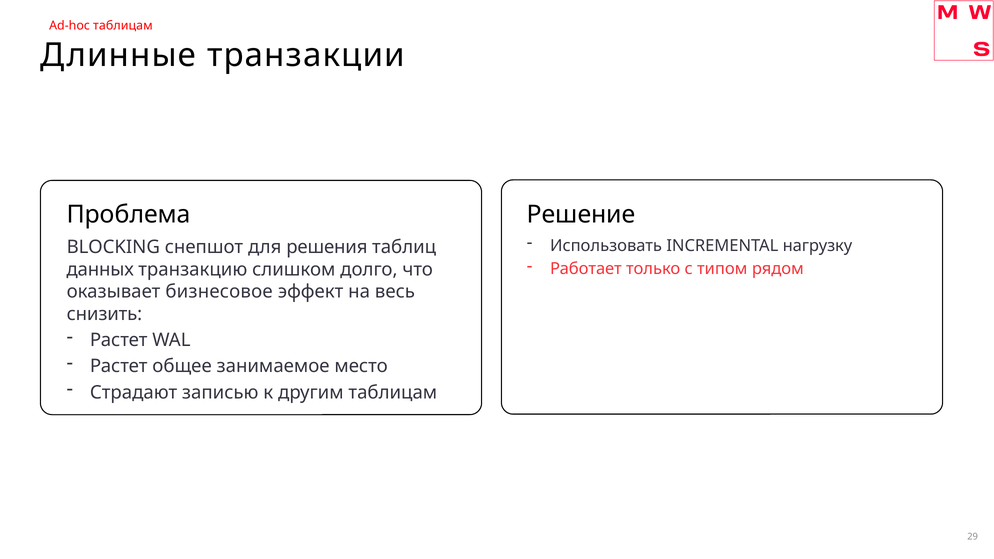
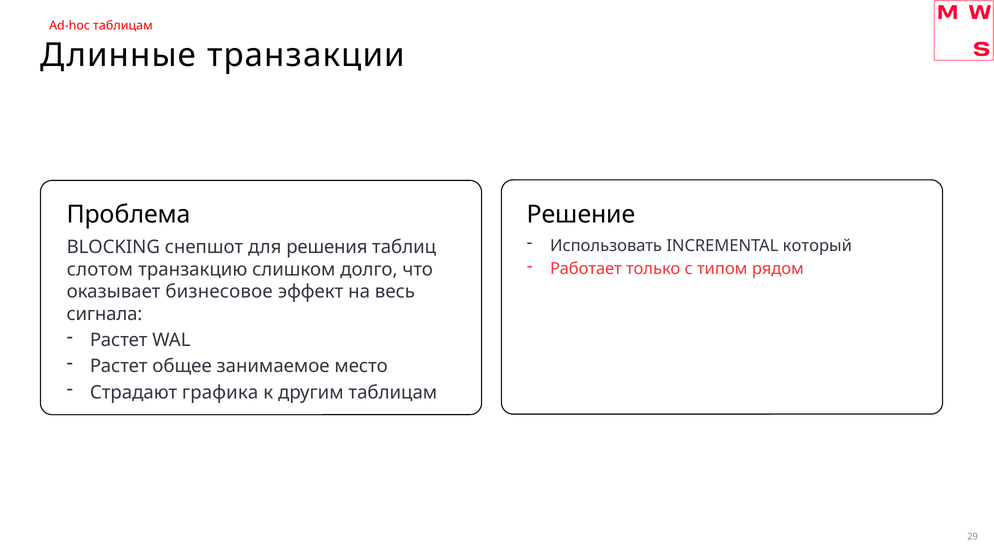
нагрузку: нагрузку -> который
данных: данных -> слотом
снизить: снизить -> сигнала
записью: записью -> графика
